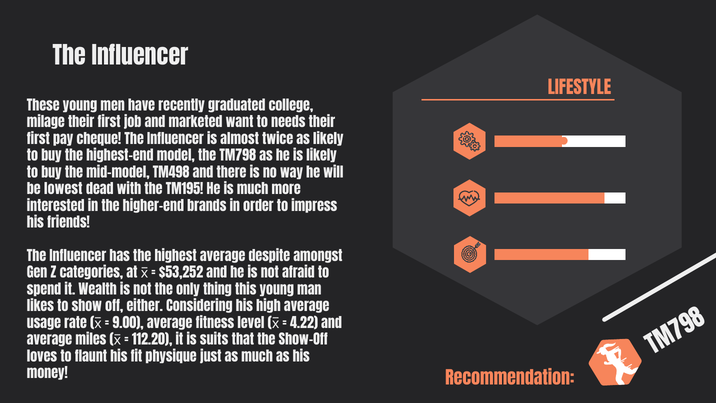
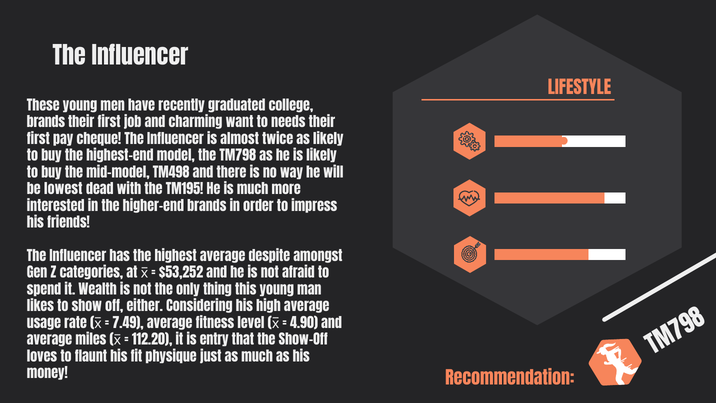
milage at (46, 123): milage -> brands
marketed: marketed -> charming
9.00: 9.00 -> 7.49
4.22: 4.22 -> 4.90
suits: suits -> entry
